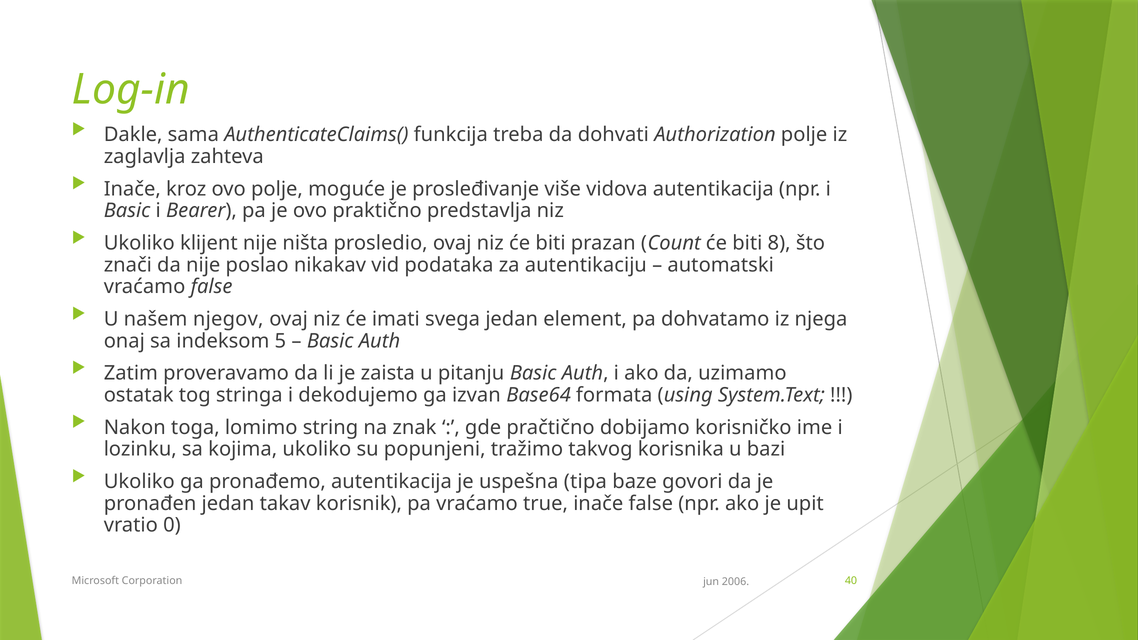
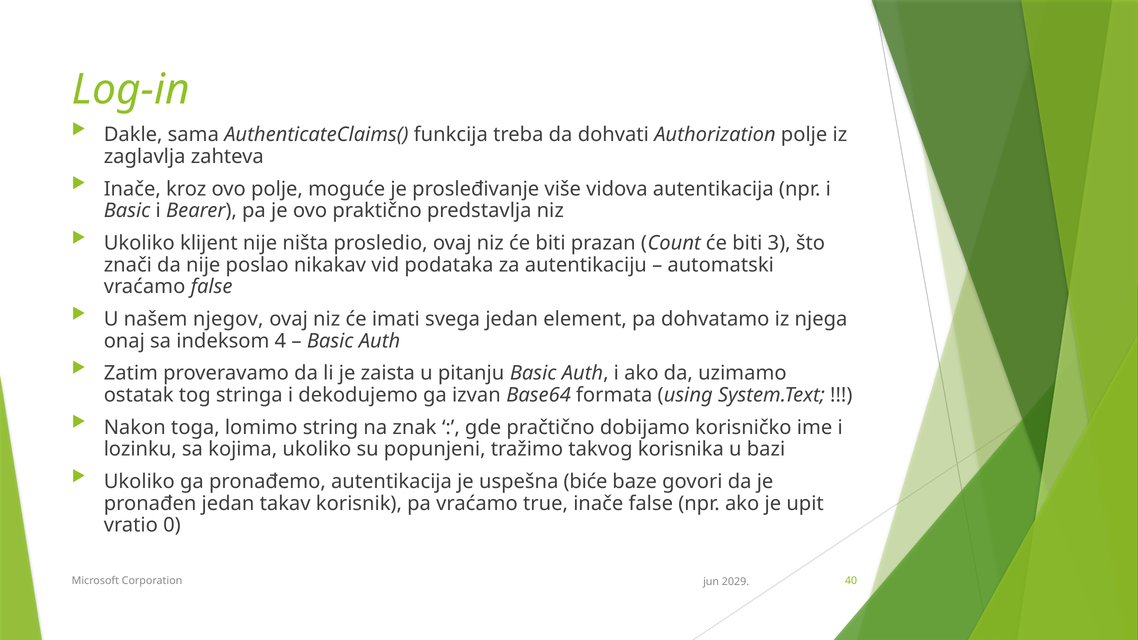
8: 8 -> 3
5: 5 -> 4
tipa: tipa -> biće
2006: 2006 -> 2029
